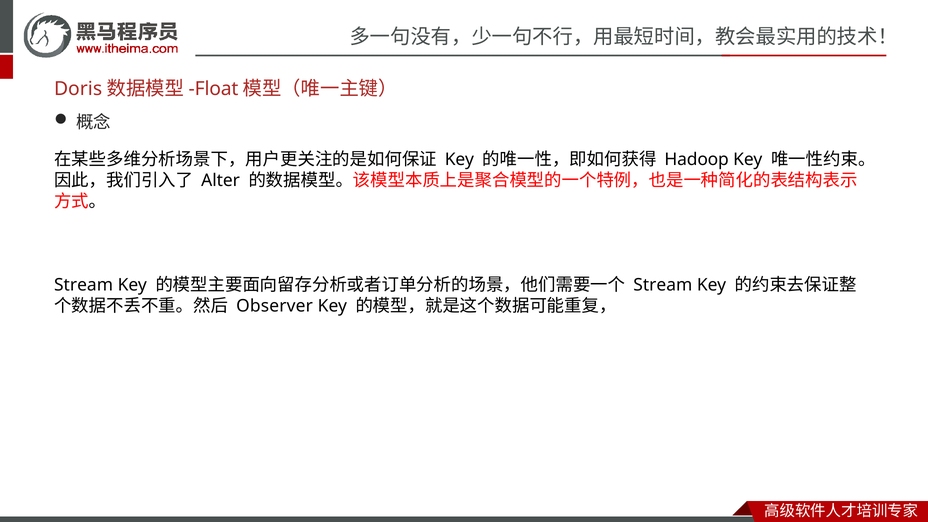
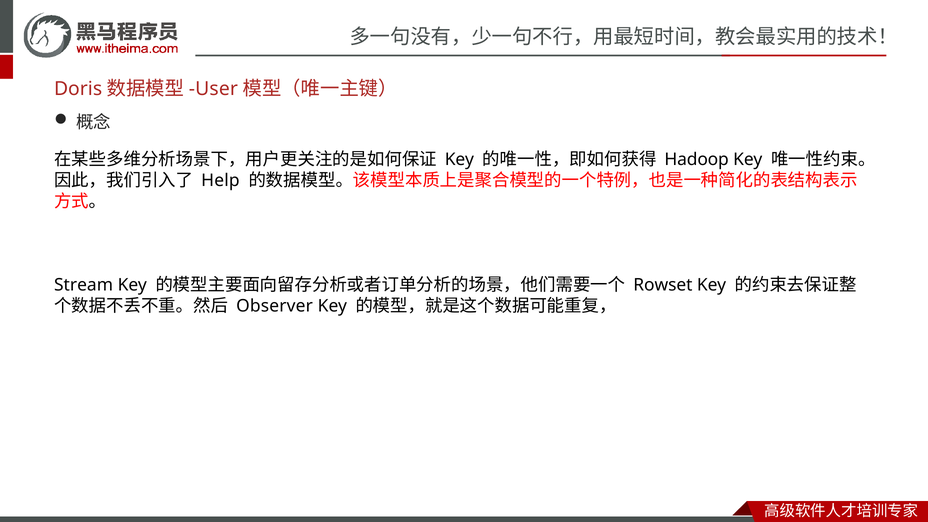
Float: Float -> User
Alter: Alter -> Help
Stream at (663, 285): Stream -> Rowset
